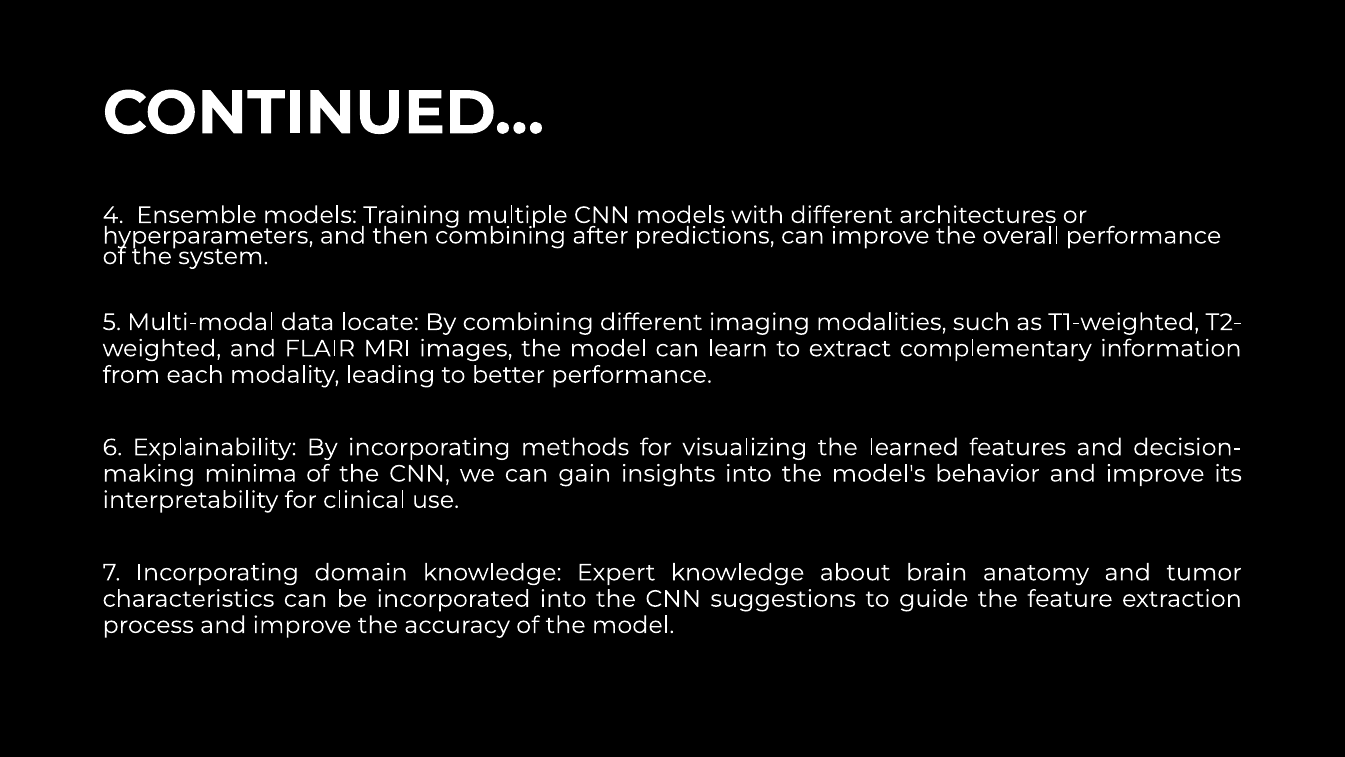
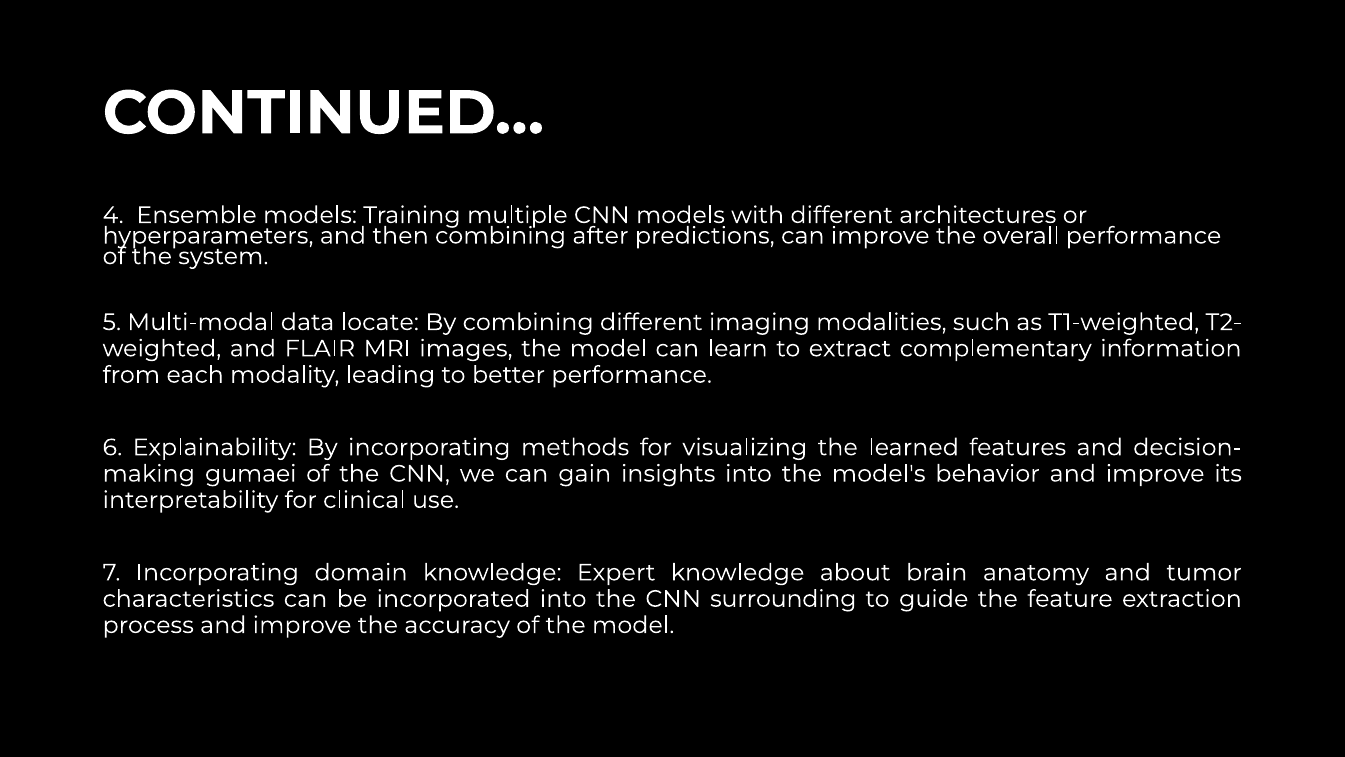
minima: minima -> gumaei
suggestions: suggestions -> surrounding
